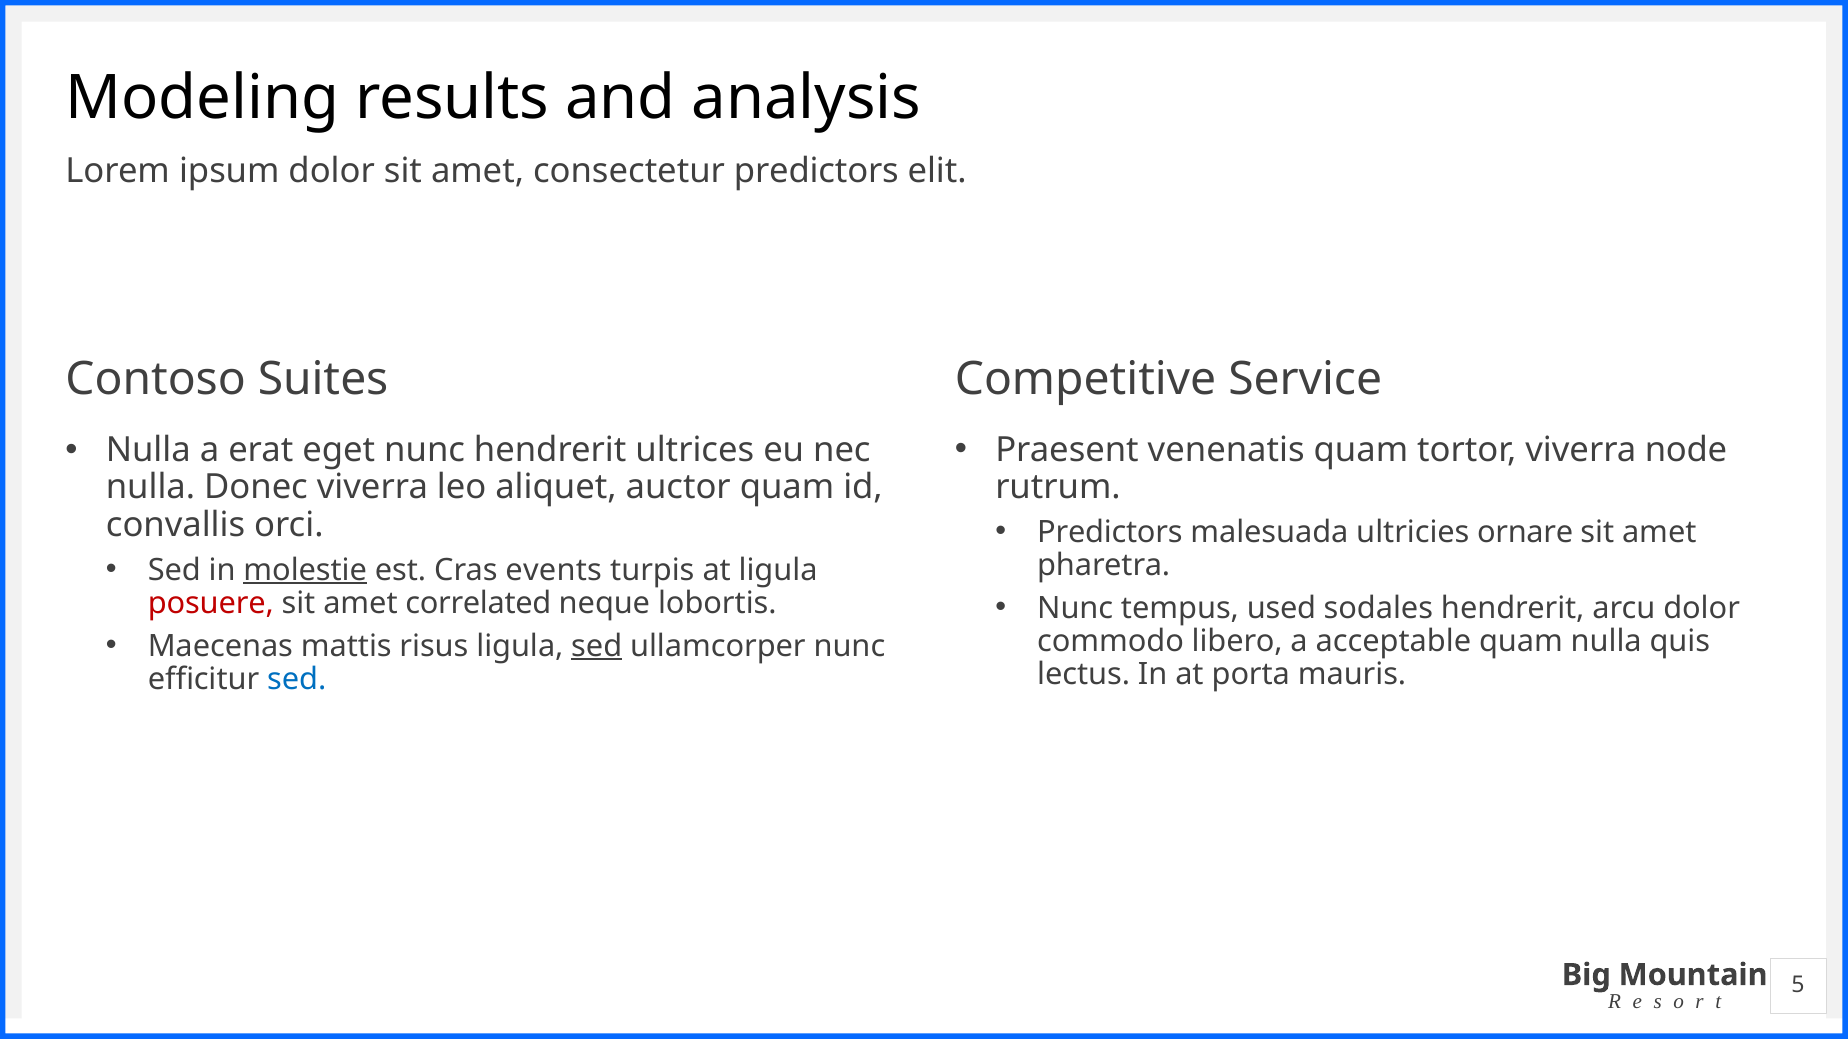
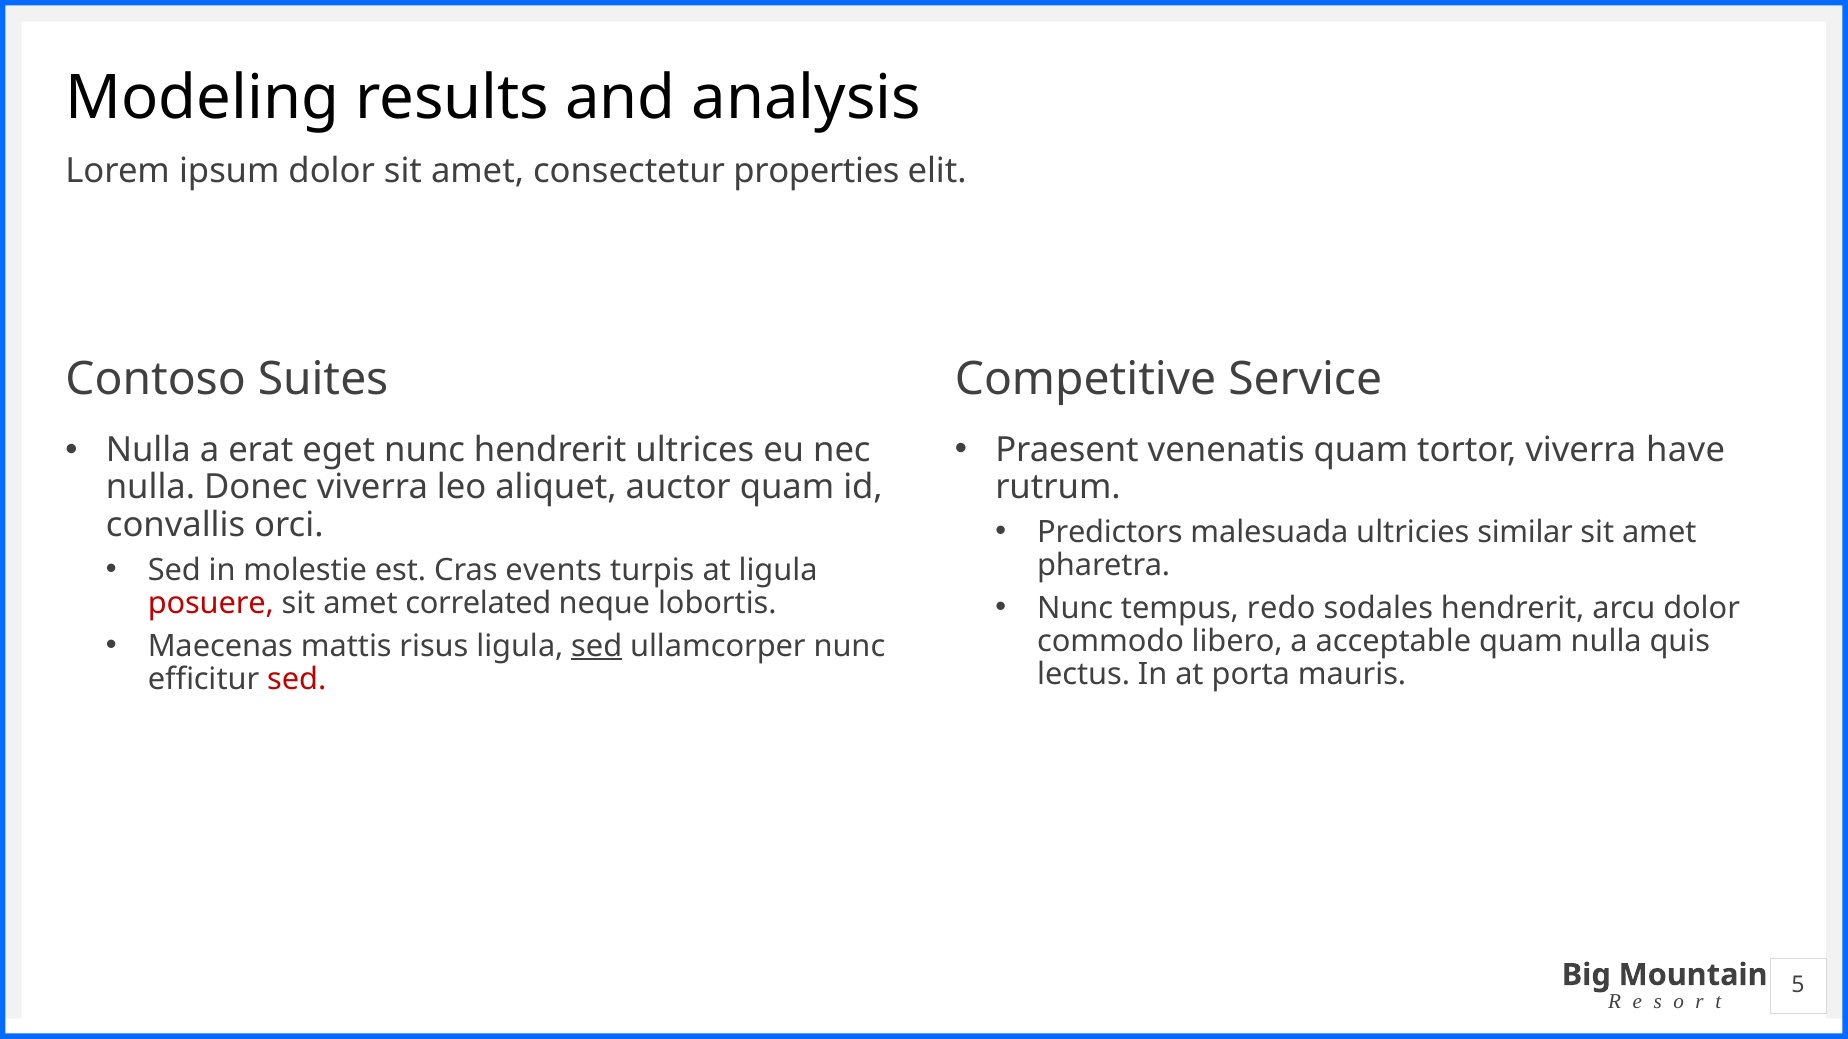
consectetur predictors: predictors -> properties
node: node -> have
ornare: ornare -> similar
molestie underline: present -> none
used: used -> redo
sed at (297, 679) colour: blue -> red
